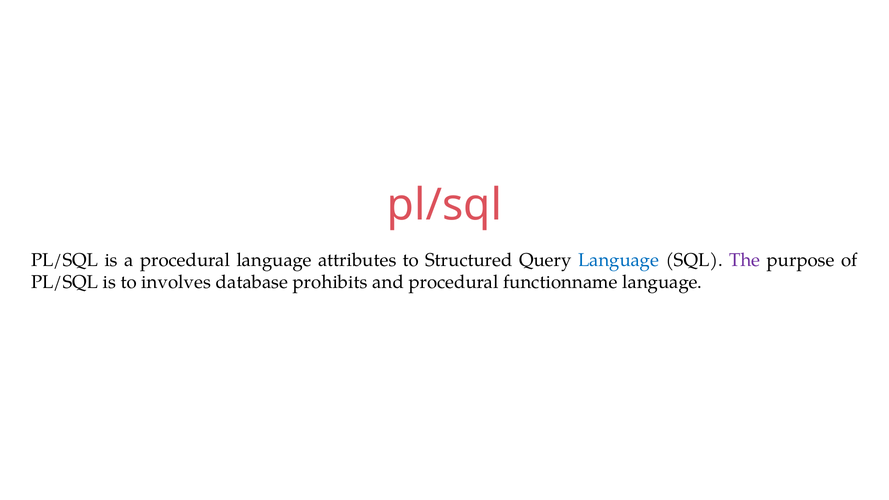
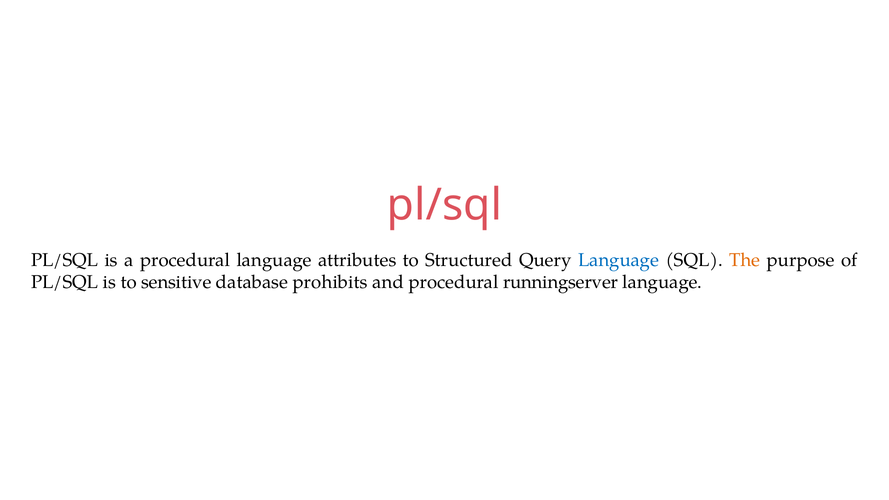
The colour: purple -> orange
involves: involves -> sensitive
functionname: functionname -> runningserver
